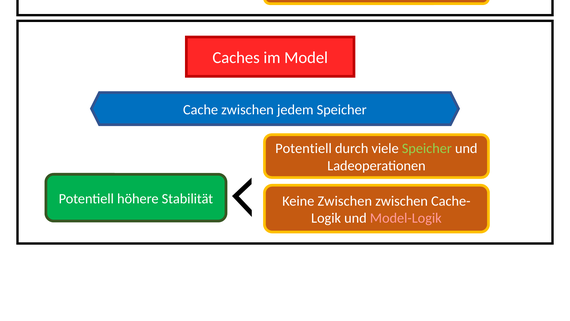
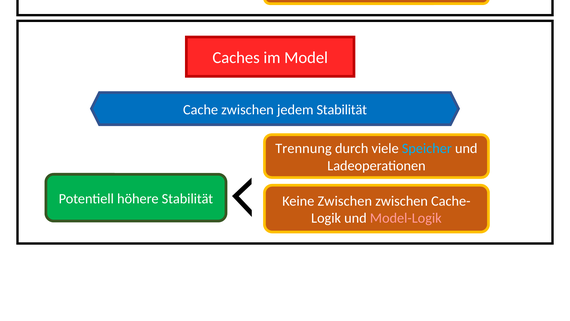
jedem Speicher: Speicher -> Stabilität
Potentiell at (304, 148): Potentiell -> Trennung
Speicher at (427, 148) colour: light green -> light blue
